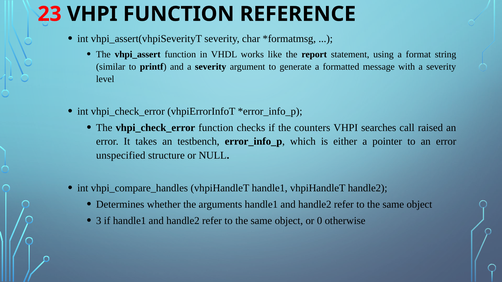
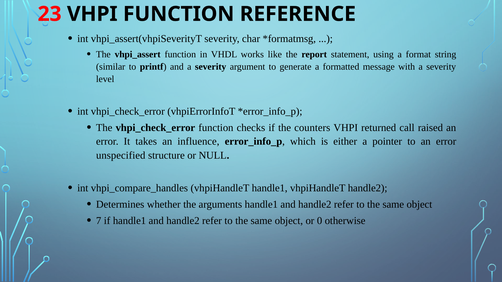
searches: searches -> returned
testbench: testbench -> influence
3: 3 -> 7
